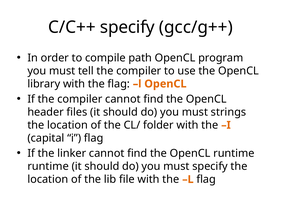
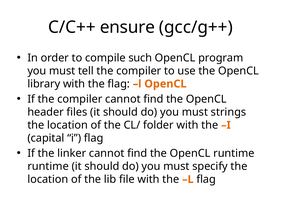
C/C++ specify: specify -> ensure
path: path -> such
